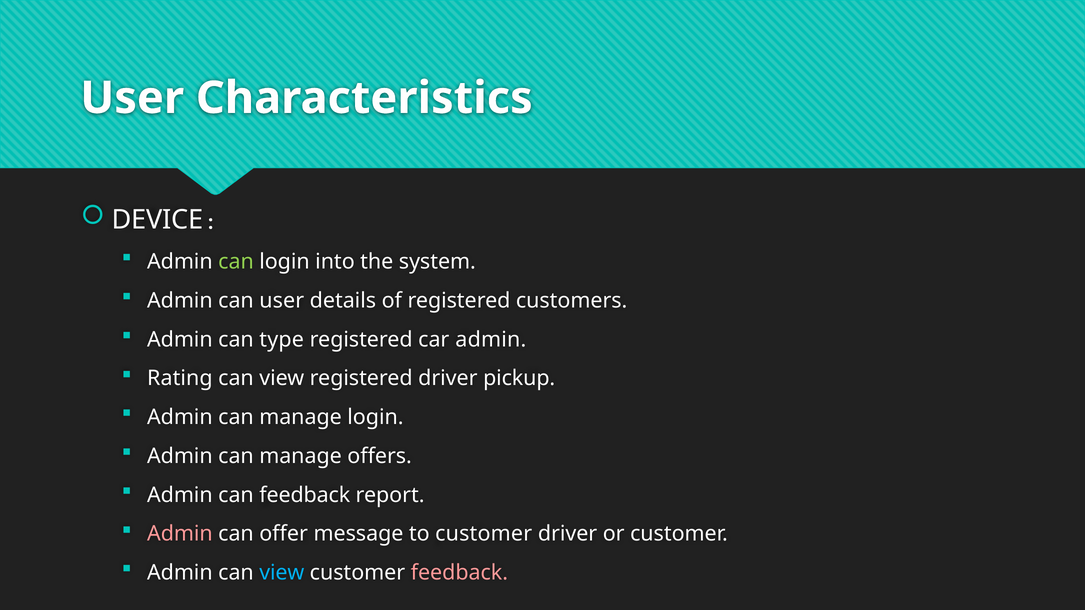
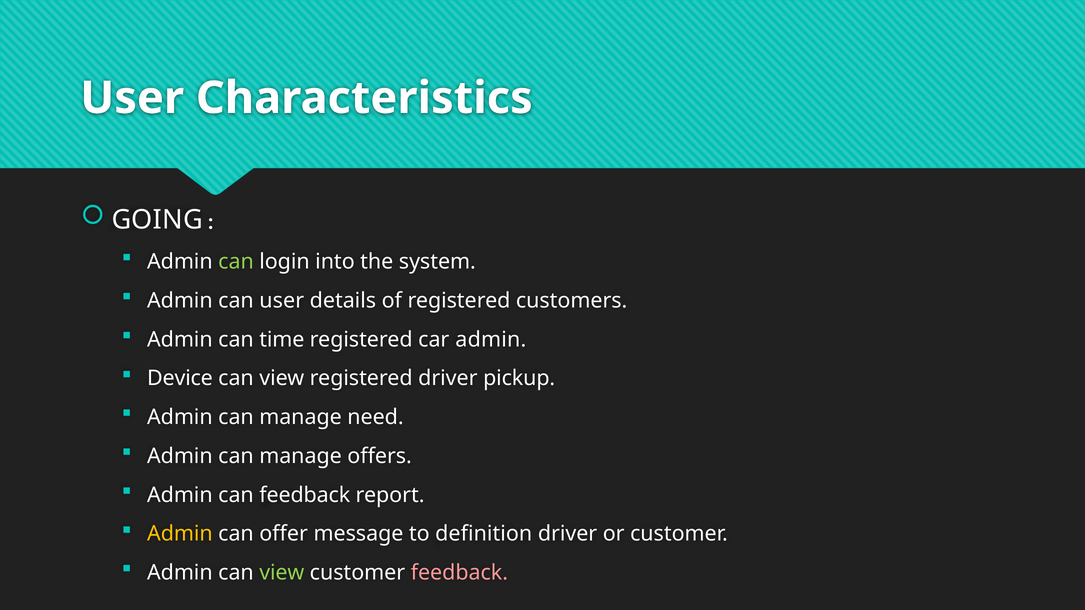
DEVICE: DEVICE -> GOING
type: type -> time
Rating: Rating -> Device
manage login: login -> need
Admin at (180, 534) colour: pink -> yellow
to customer: customer -> definition
view at (282, 573) colour: light blue -> light green
